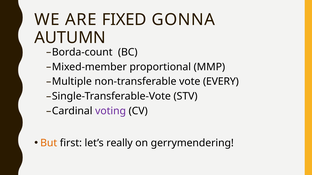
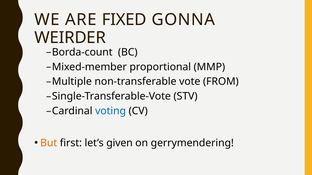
AUTUMN: AUTUMN -> WEIRDER
EVERY: EVERY -> FROM
voting colour: purple -> blue
really: really -> given
